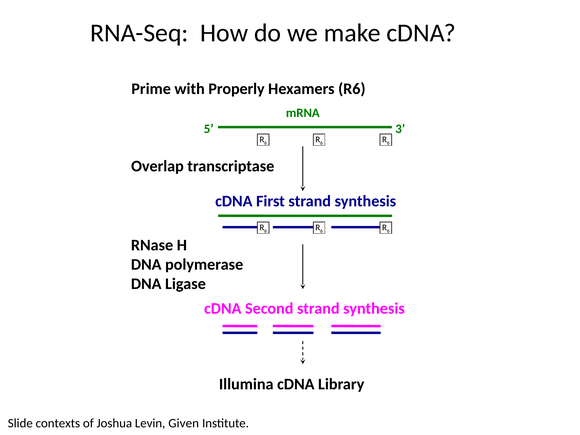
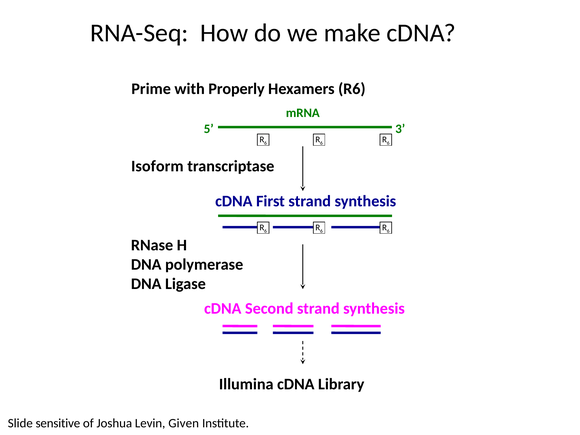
Overlap: Overlap -> Isoform
contexts: contexts -> sensitive
